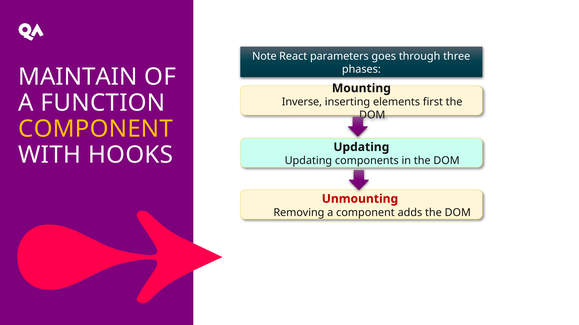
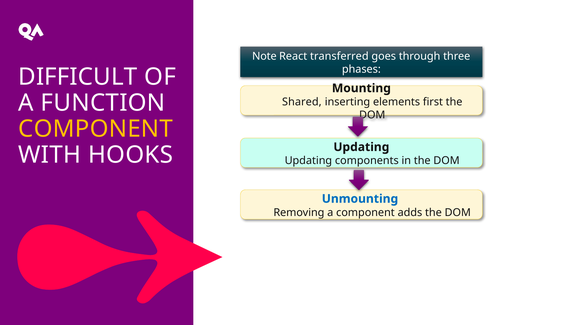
parameters: parameters -> transferred
MAINTAIN: MAINTAIN -> DIFFICULT
Inverse: Inverse -> Shared
Unmounting colour: red -> blue
